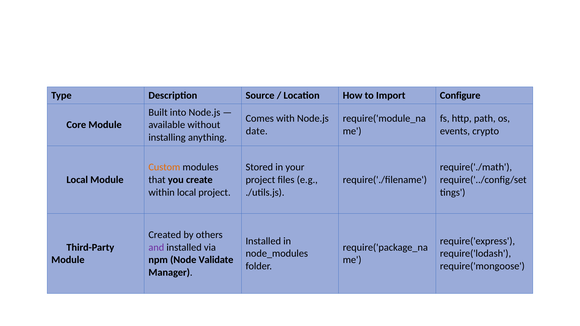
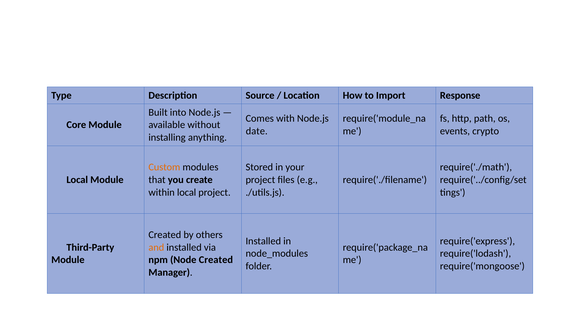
Configure: Configure -> Response
and colour: purple -> orange
Node Validate: Validate -> Created
